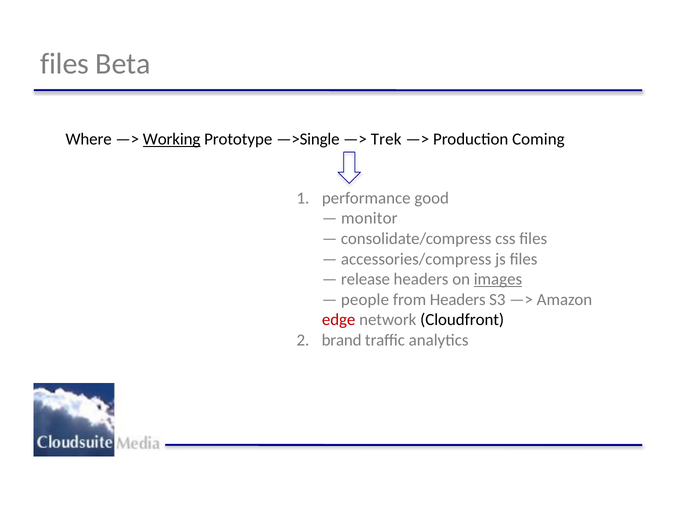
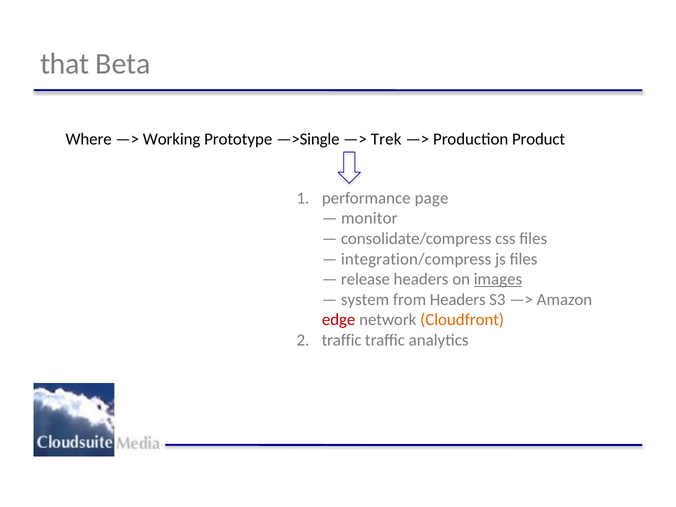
files at (65, 64): files -> that
Working underline: present -> none
Coming: Coming -> Product
good: good -> page
accessories/compress: accessories/compress -> integration/compress
people: people -> system
Cloudfront colour: black -> orange
brand at (342, 340): brand -> traffic
